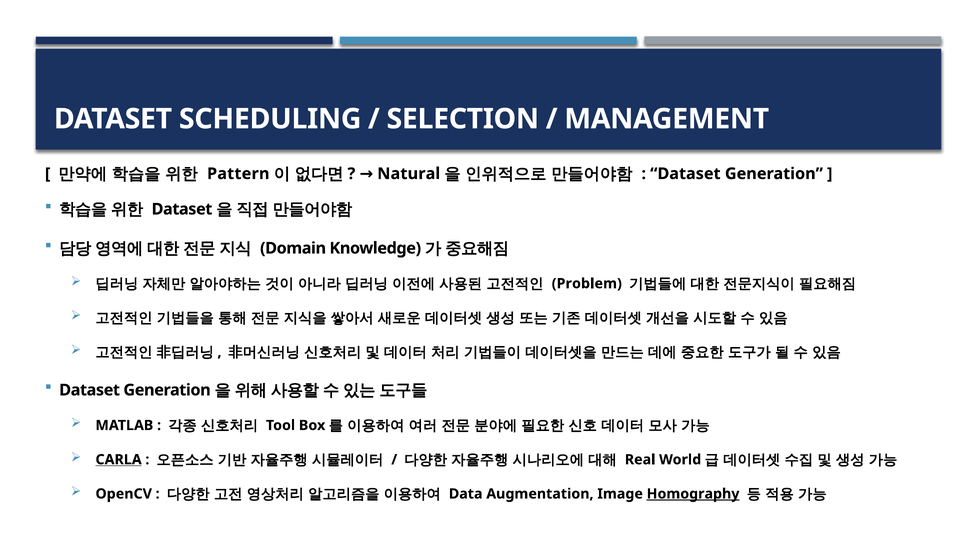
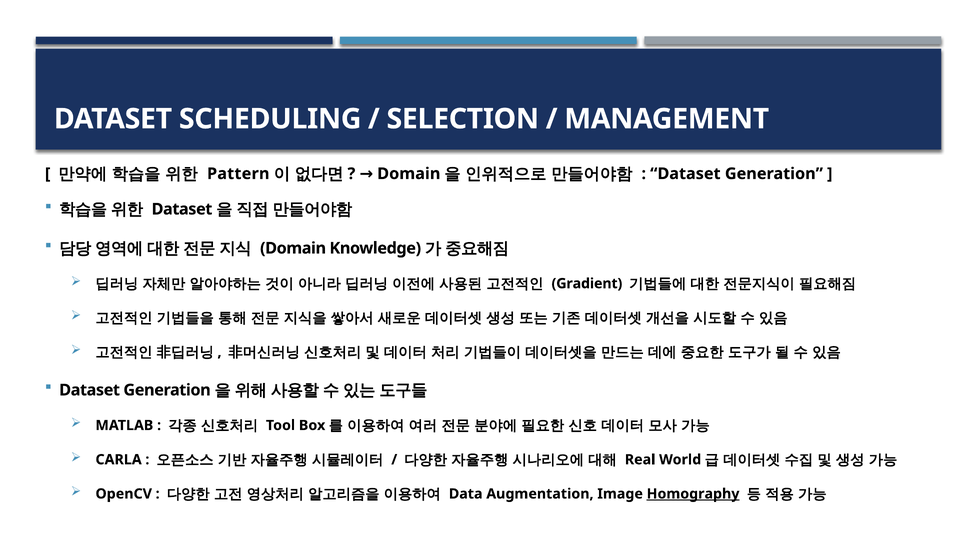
Natural at (409, 174): Natural -> Domain
Problem: Problem -> Gradient
CARLA underline: present -> none
